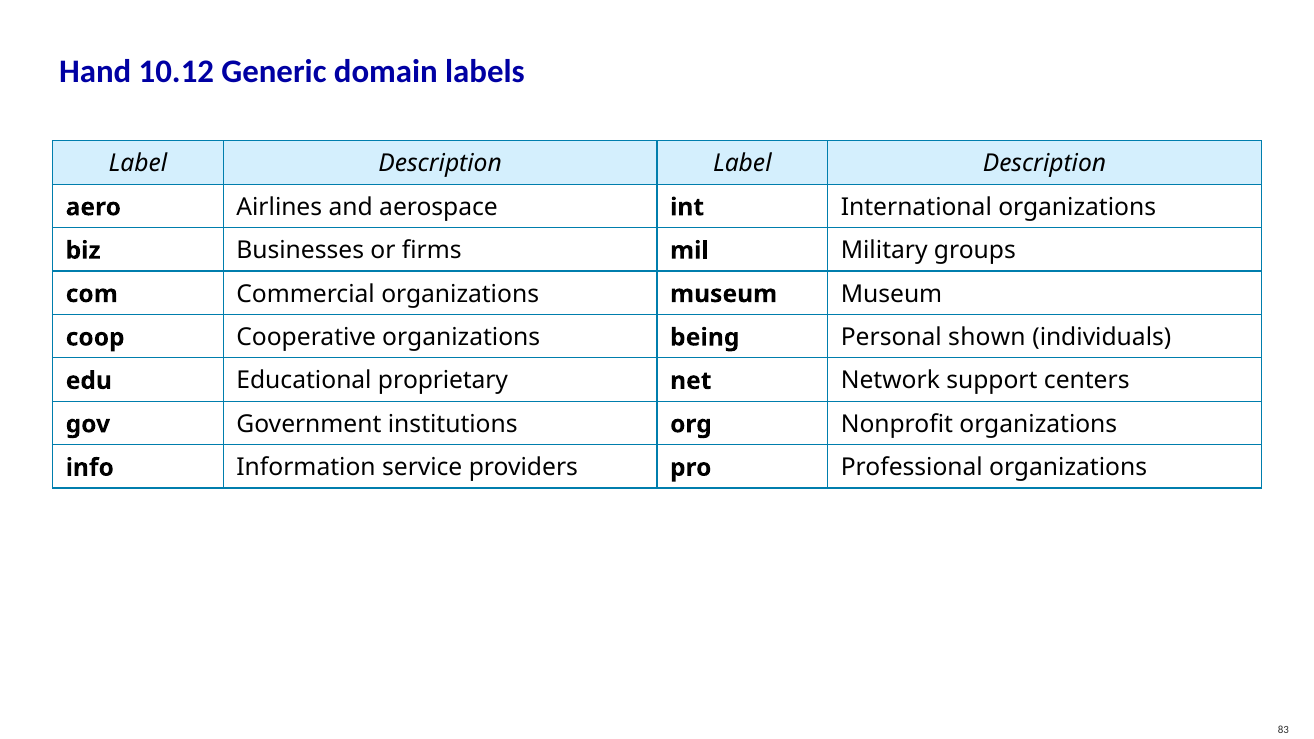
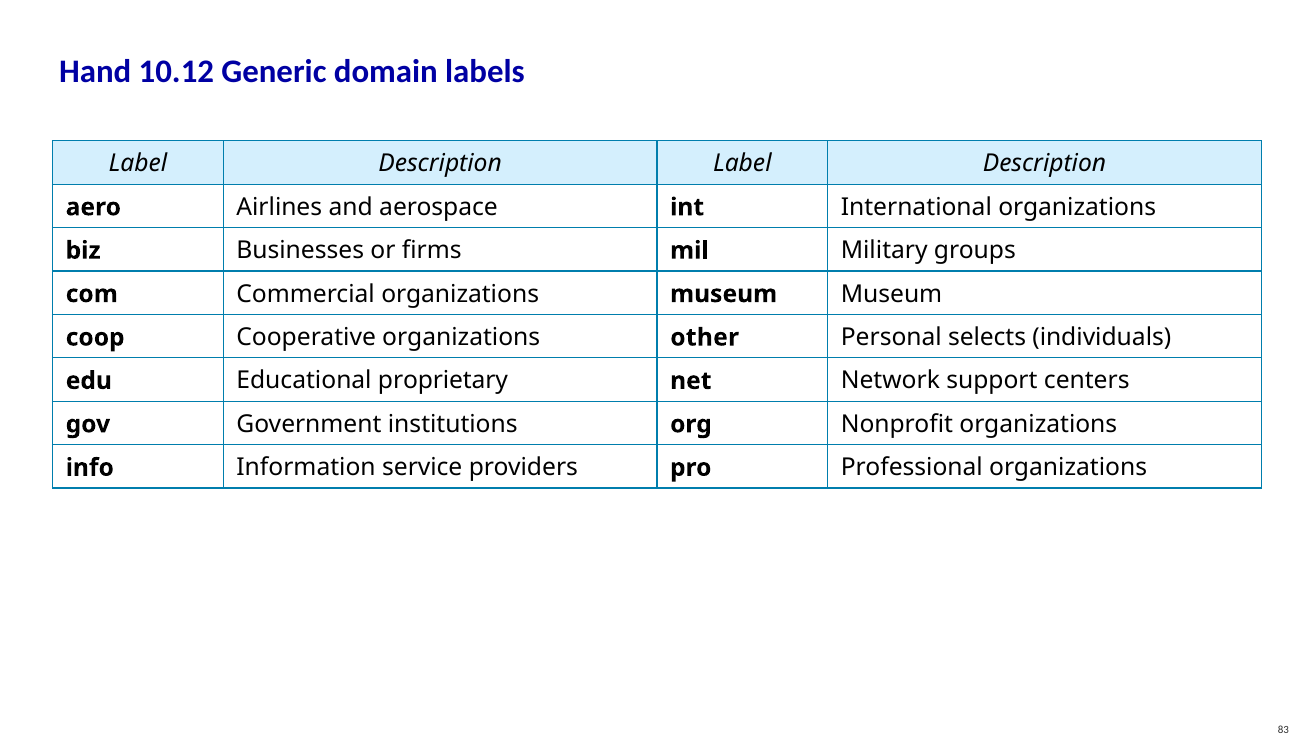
being: being -> other
shown: shown -> selects
